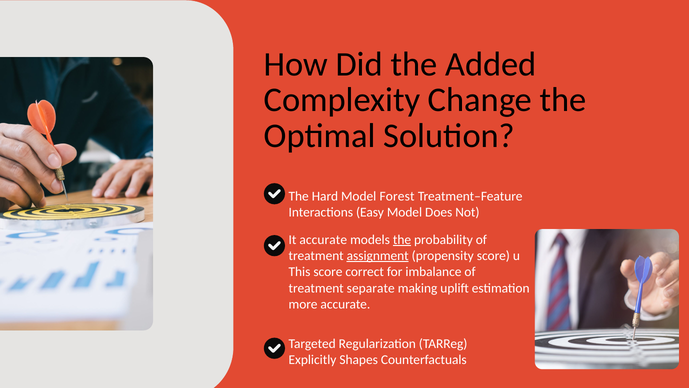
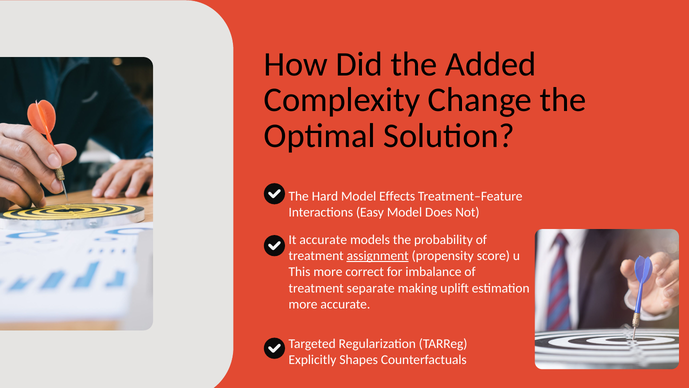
Forest: Forest -> Effects
the at (402, 240) underline: present -> none
This score: score -> more
